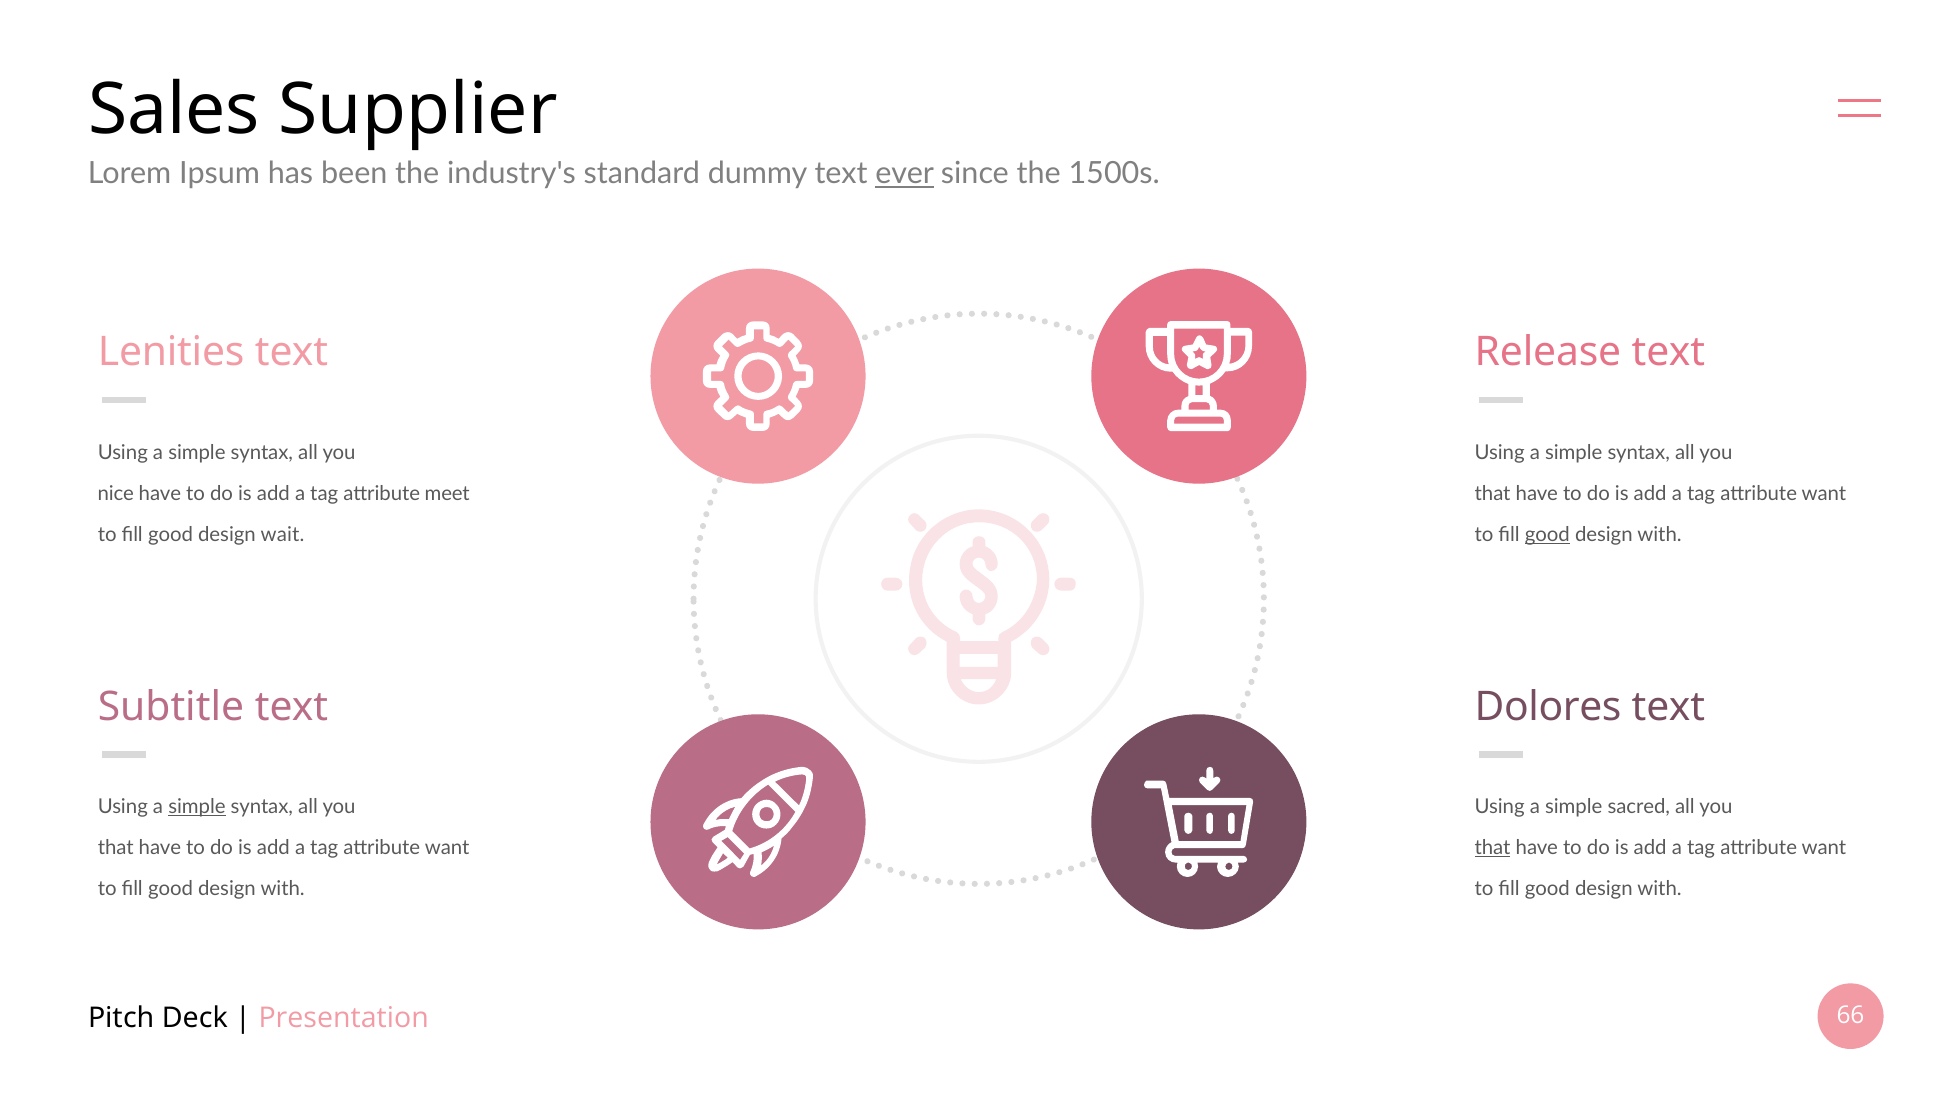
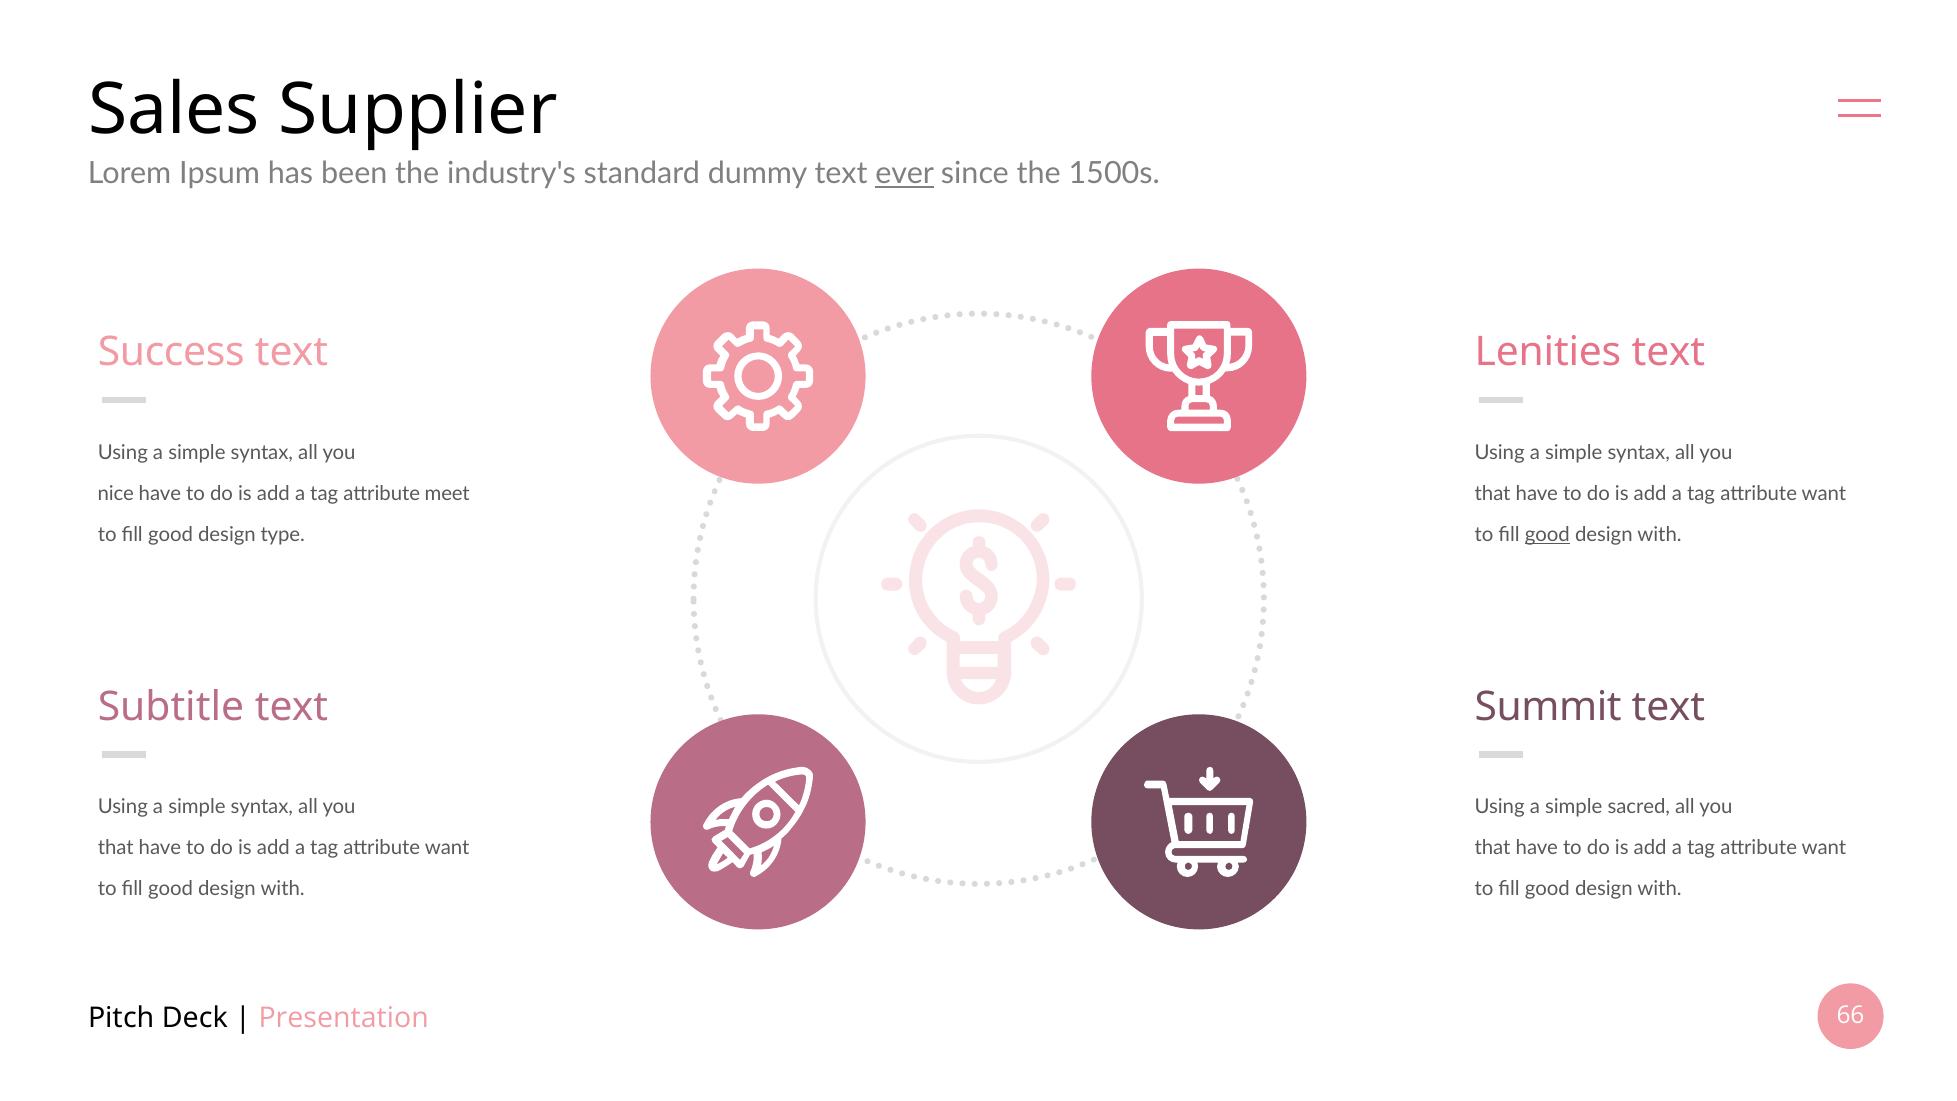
Lenities: Lenities -> Success
Release: Release -> Lenities
wait: wait -> type
Dolores: Dolores -> Summit
simple at (197, 807) underline: present -> none
that at (1493, 848) underline: present -> none
